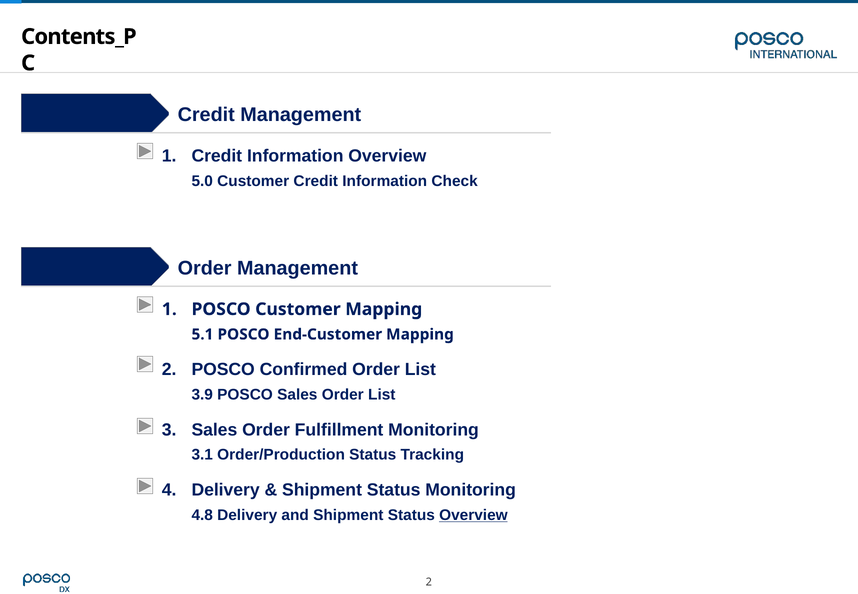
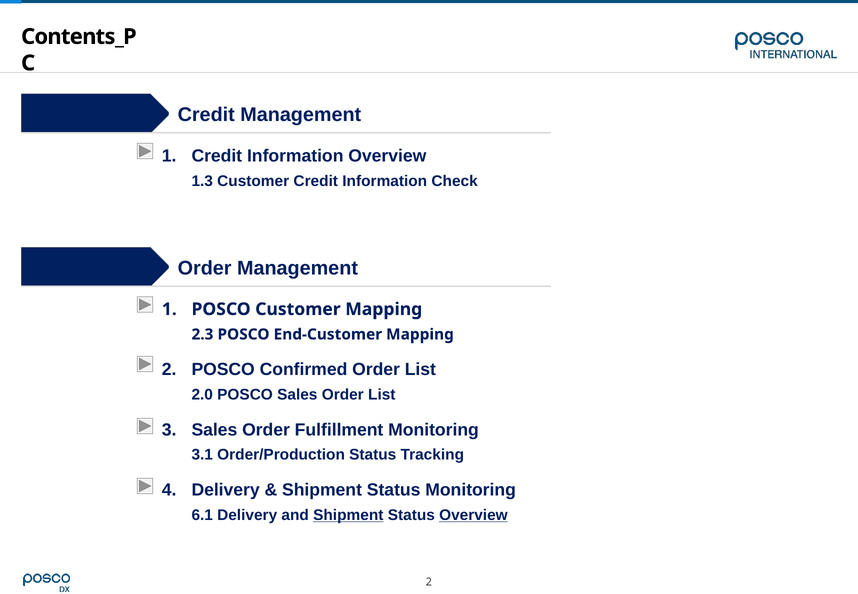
5.0: 5.0 -> 1.3
5.1: 5.1 -> 2.3
3.9: 3.9 -> 2.0
4.8: 4.8 -> 6.1
Shipment at (348, 515) underline: none -> present
